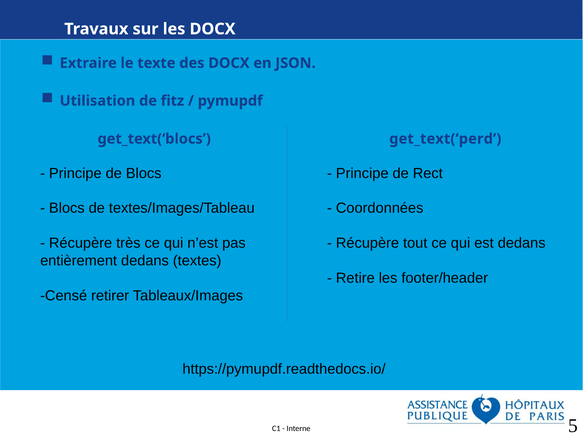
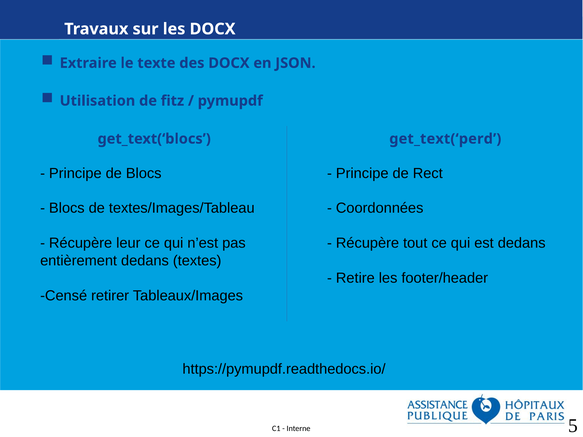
très: très -> leur
